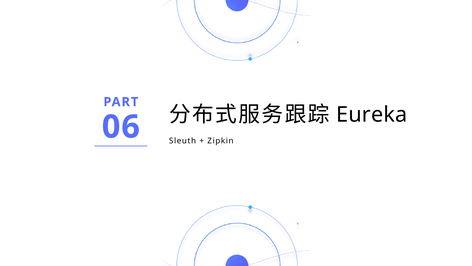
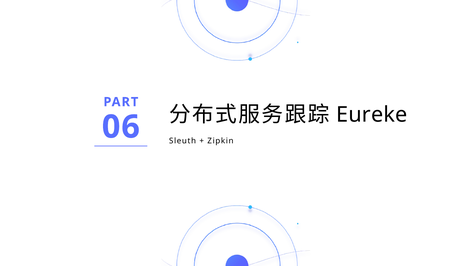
Eureka: Eureka -> Eureke
